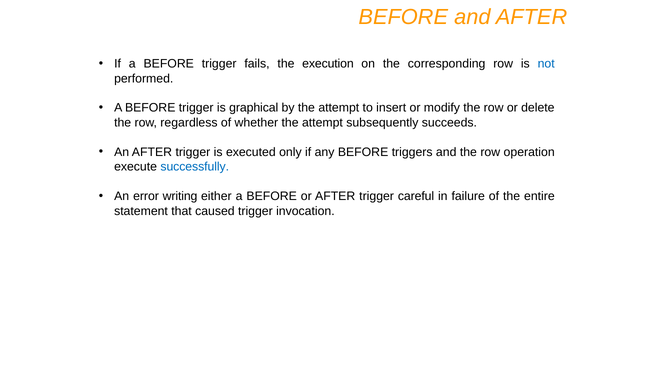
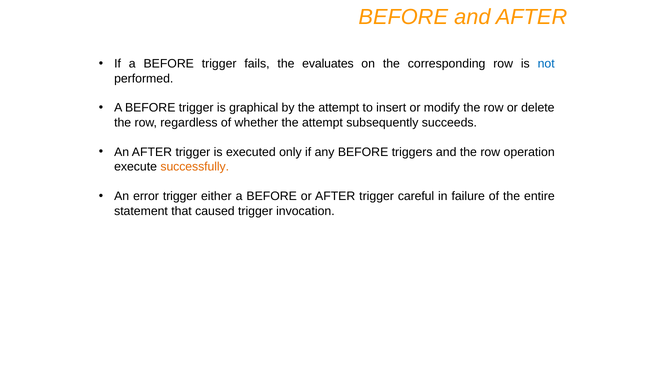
execution: execution -> evaluates
successfully colour: blue -> orange
error writing: writing -> trigger
